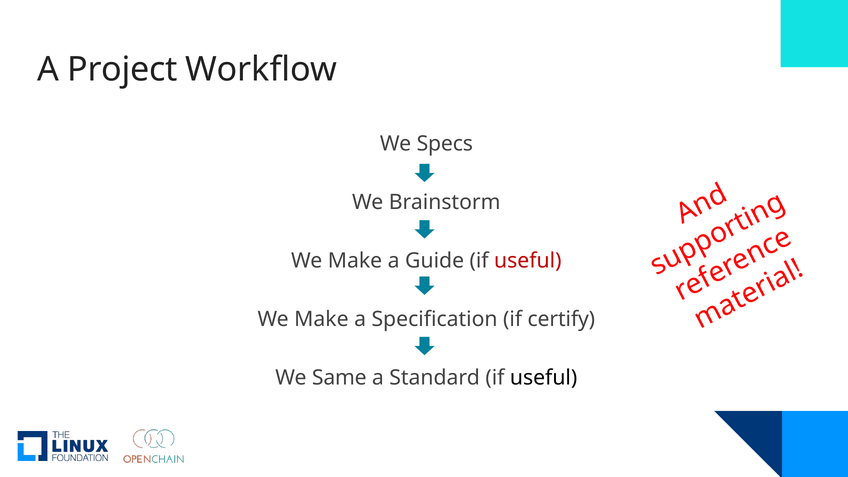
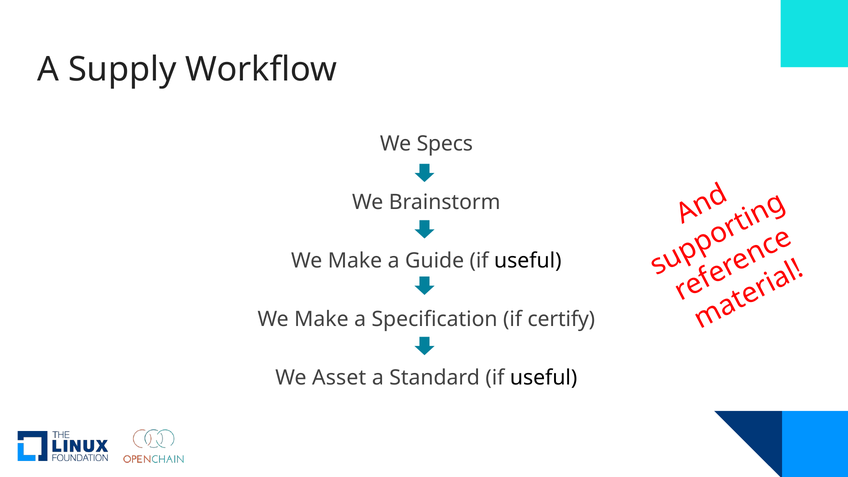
Project: Project -> Supply
useful at (528, 261) colour: red -> black
Same: Same -> Asset
